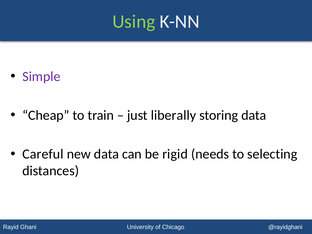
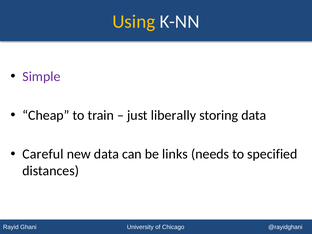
Using colour: light green -> yellow
rigid: rigid -> links
selecting: selecting -> specified
